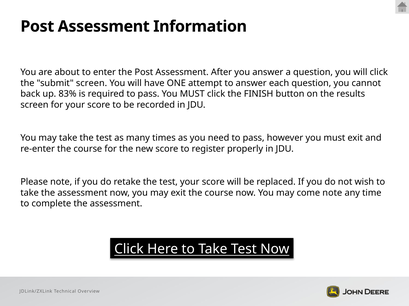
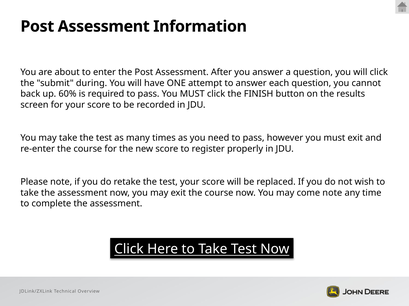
submit screen: screen -> during
83%: 83% -> 60%
